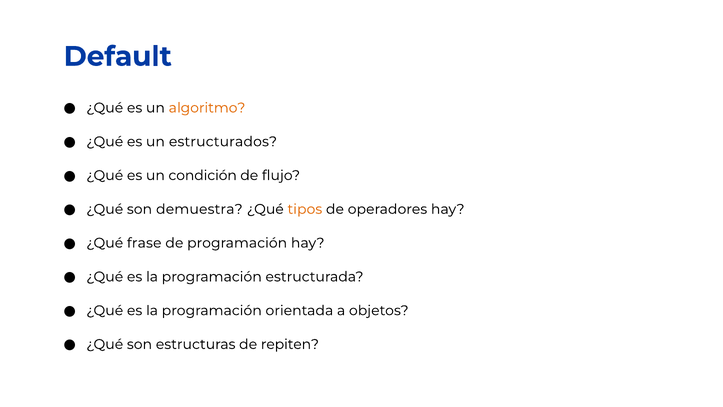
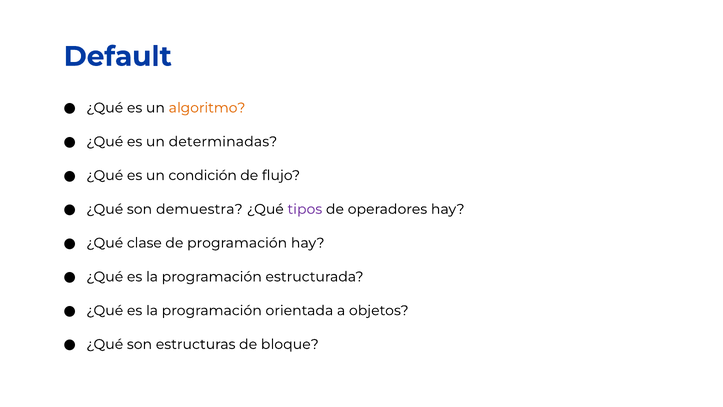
estructurados: estructurados -> determinadas
tipos colour: orange -> purple
frase: frase -> clase
repiten: repiten -> bloque
